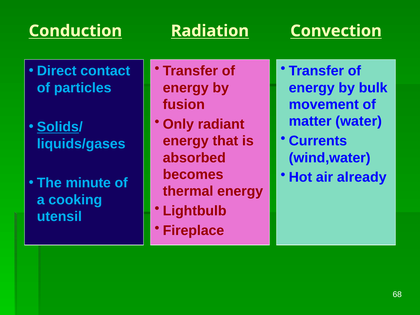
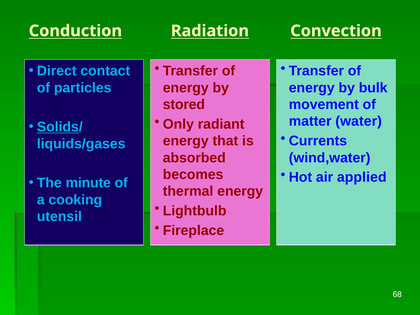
fusion: fusion -> stored
already: already -> applied
